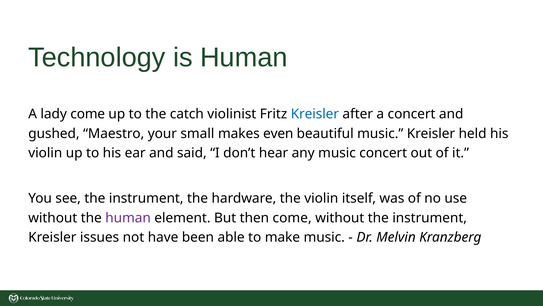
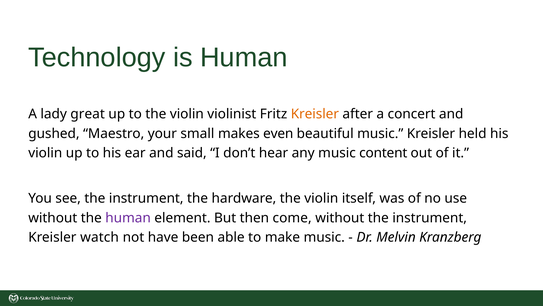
lady come: come -> great
to the catch: catch -> violin
Kreisler at (315, 114) colour: blue -> orange
music concert: concert -> content
issues: issues -> watch
